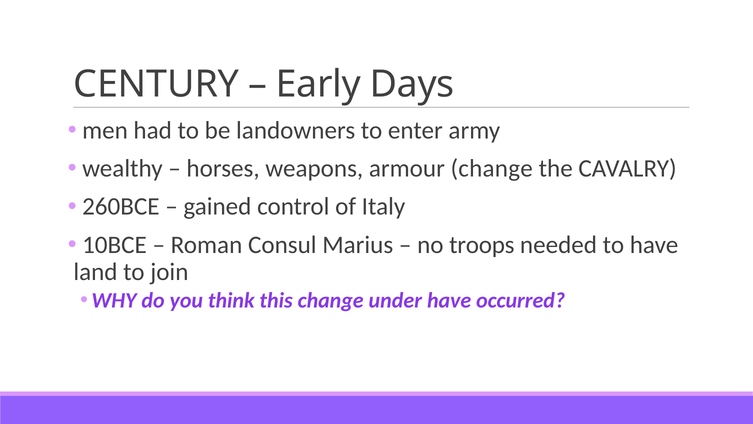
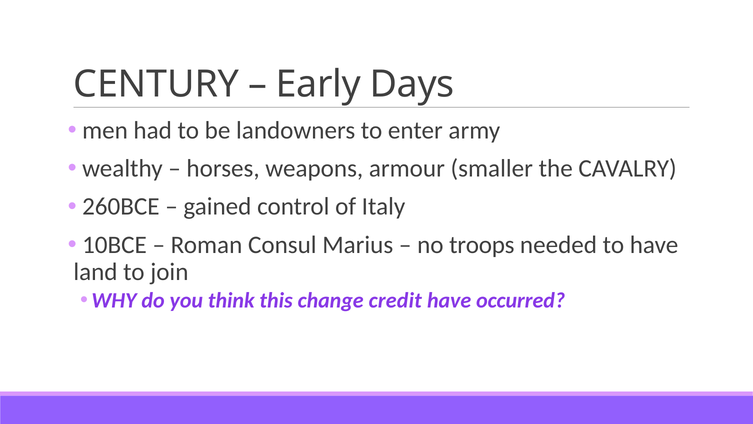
armour change: change -> smaller
under: under -> credit
